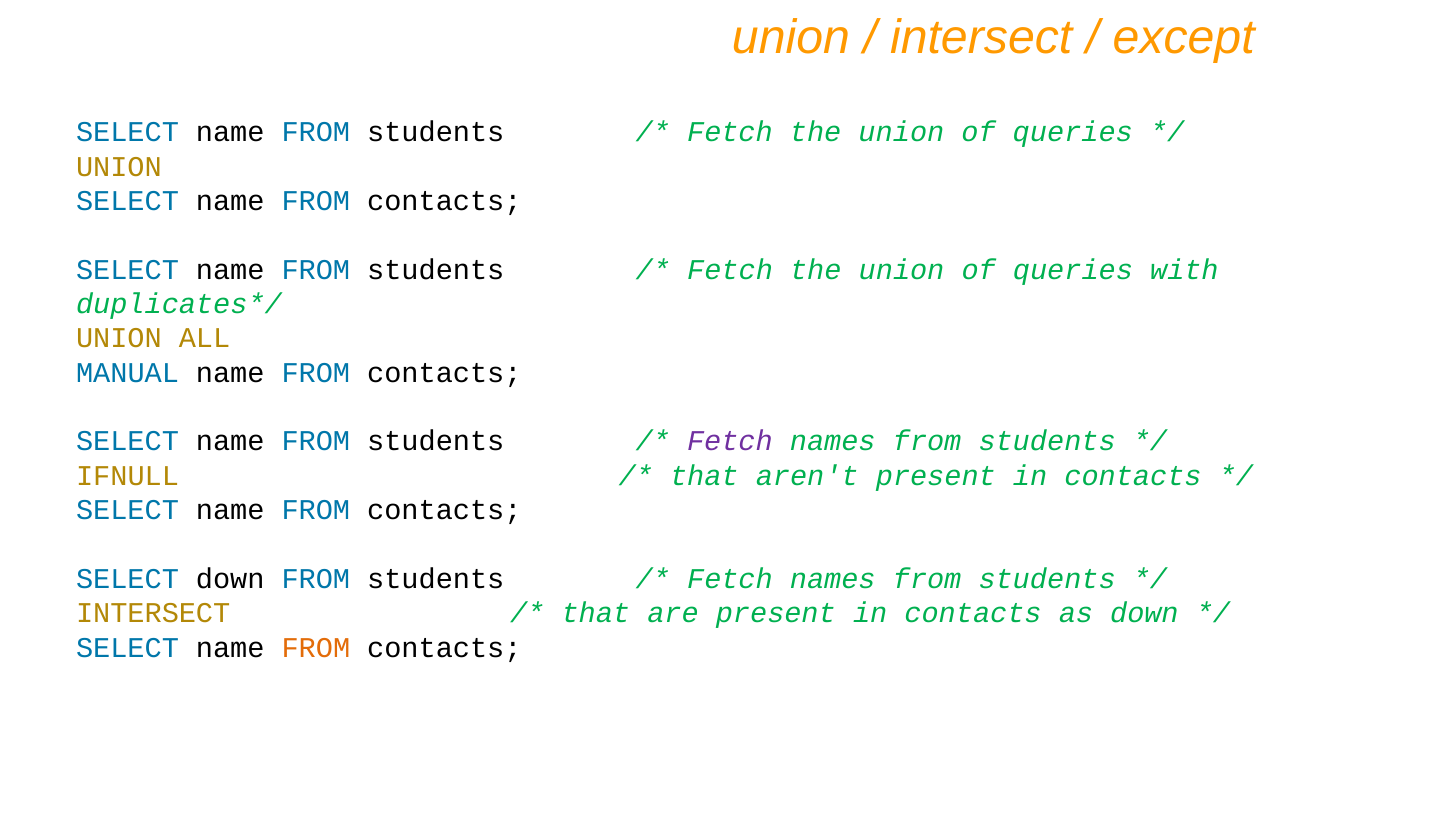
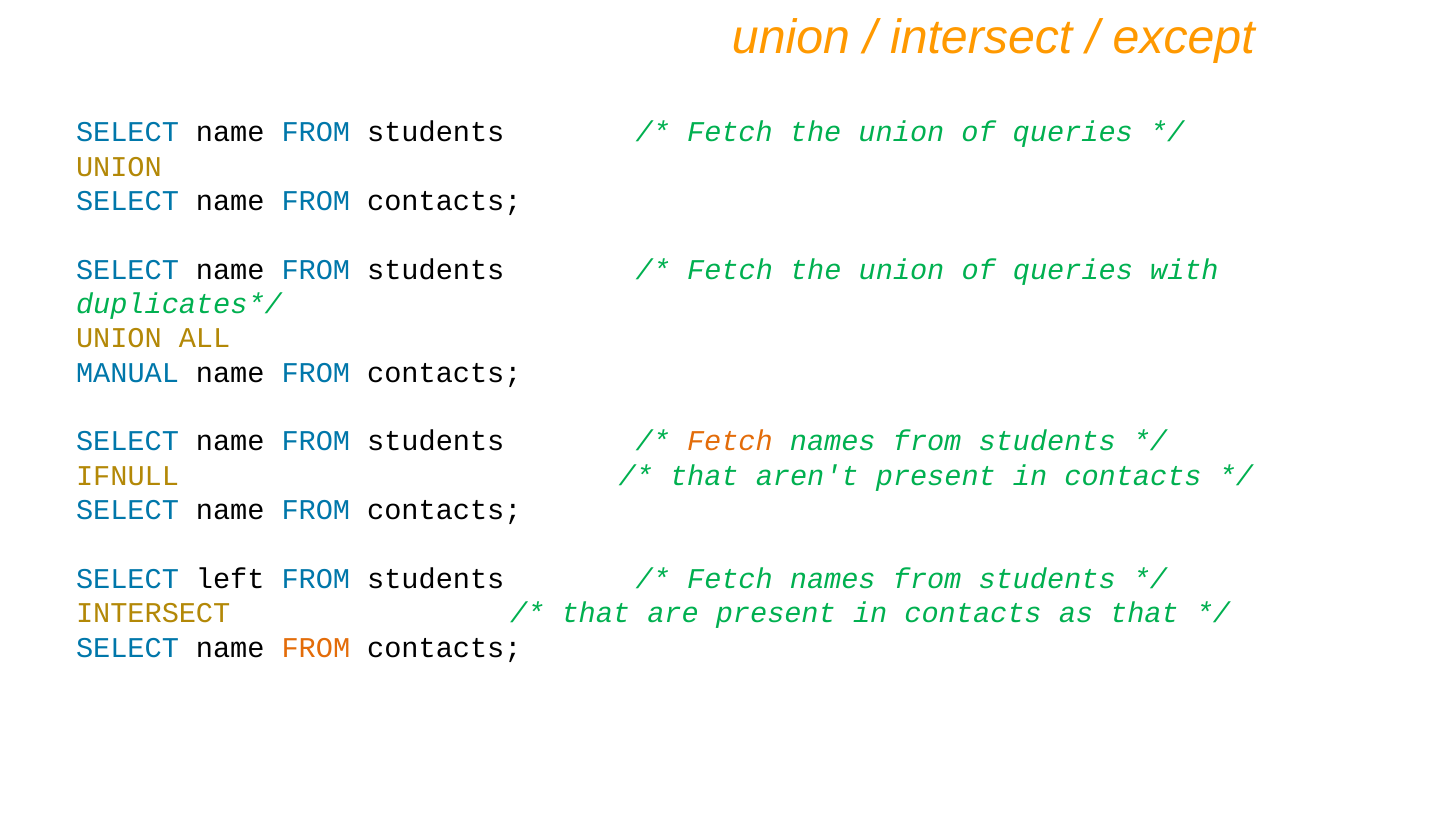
Fetch at (730, 441) colour: purple -> orange
SELECT down: down -> left
as down: down -> that
